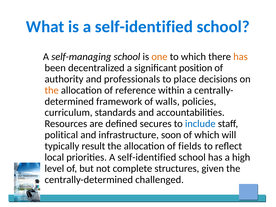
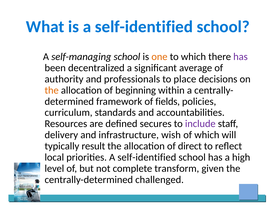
has at (241, 57) colour: orange -> purple
position: position -> average
reference: reference -> beginning
walls: walls -> fields
include colour: blue -> purple
political: political -> delivery
soon: soon -> wish
fields: fields -> direct
structures: structures -> transform
